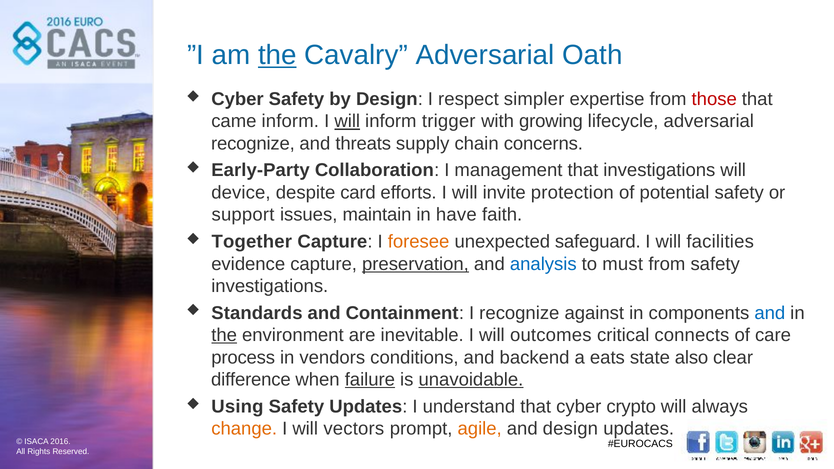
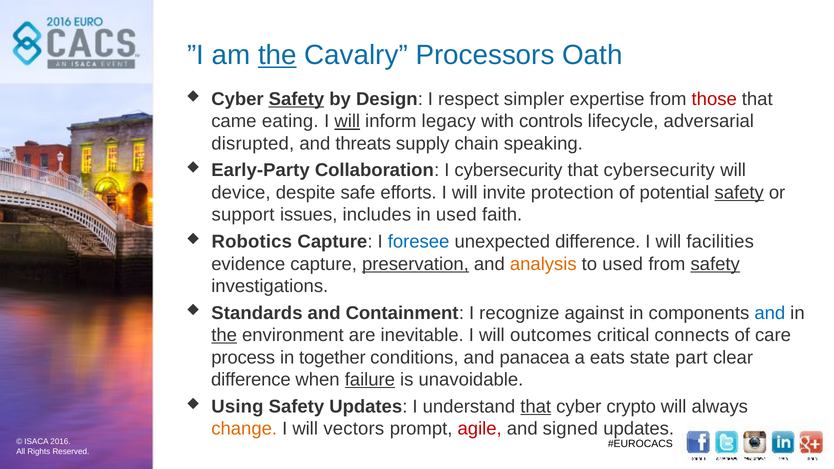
Cavalry Adversarial: Adversarial -> Processors
Safety at (296, 99) underline: none -> present
came inform: inform -> eating
trigger: trigger -> legacy
growing: growing -> controls
recognize at (253, 144): recognize -> disrupted
concerns: concerns -> speaking
I management: management -> cybersecurity
that investigations: investigations -> cybersecurity
card: card -> safe
safety at (739, 193) underline: none -> present
maintain: maintain -> includes
in have: have -> used
Together: Together -> Robotics
foresee colour: orange -> blue
unexpected safeguard: safeguard -> difference
analysis colour: blue -> orange
to must: must -> used
safety at (715, 264) underline: none -> present
vendors: vendors -> together
backend: backend -> panacea
also: also -> part
unavoidable underline: present -> none
that at (536, 407) underline: none -> present
agile colour: orange -> red
and design: design -> signed
